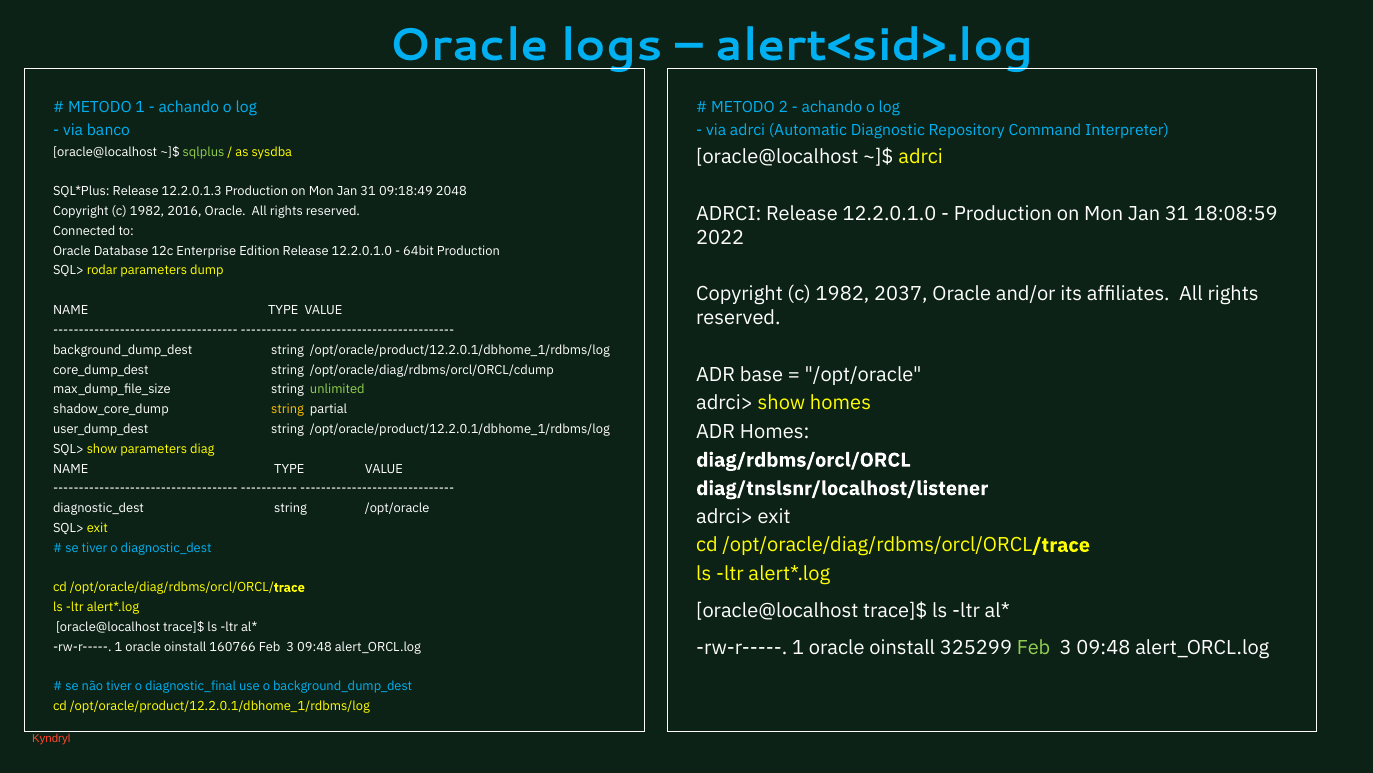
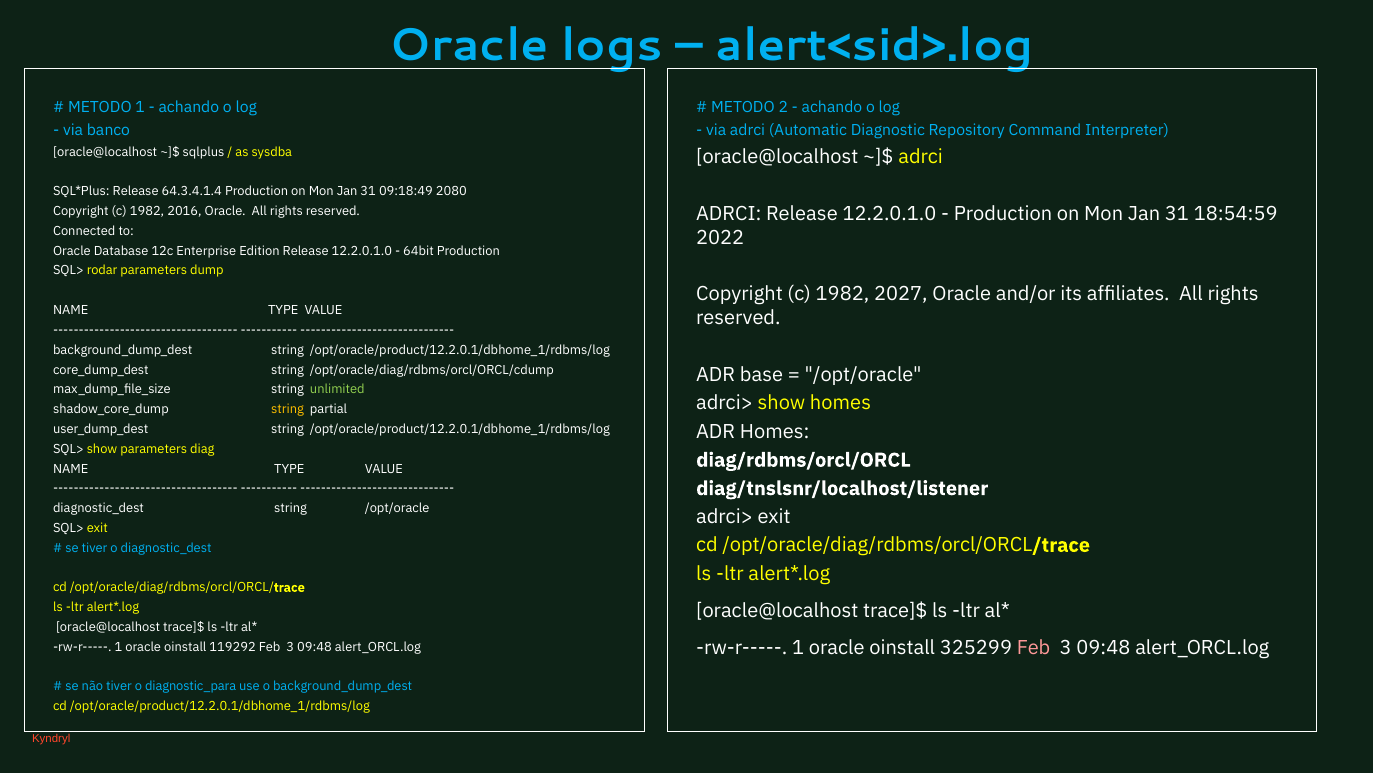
sqlplus colour: light green -> white
12.2.0.1.3: 12.2.0.1.3 -> 64.3.4.1.4
2048: 2048 -> 2080
18:08:59: 18:08:59 -> 18:54:59
2037: 2037 -> 2027
Feb at (1034, 647) colour: light green -> pink
160766: 160766 -> 119292
diagnostic_final: diagnostic_final -> diagnostic_para
